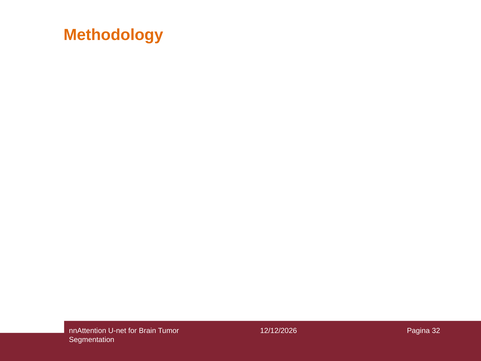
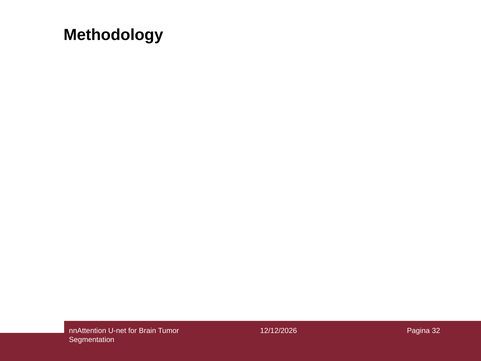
Methodology colour: orange -> black
